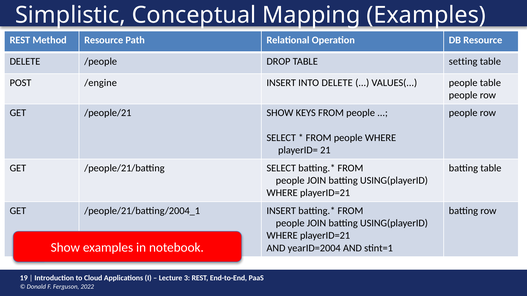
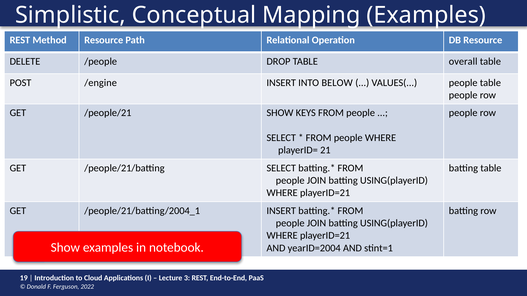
setting: setting -> overall
INTO DELETE: DELETE -> BELOW
